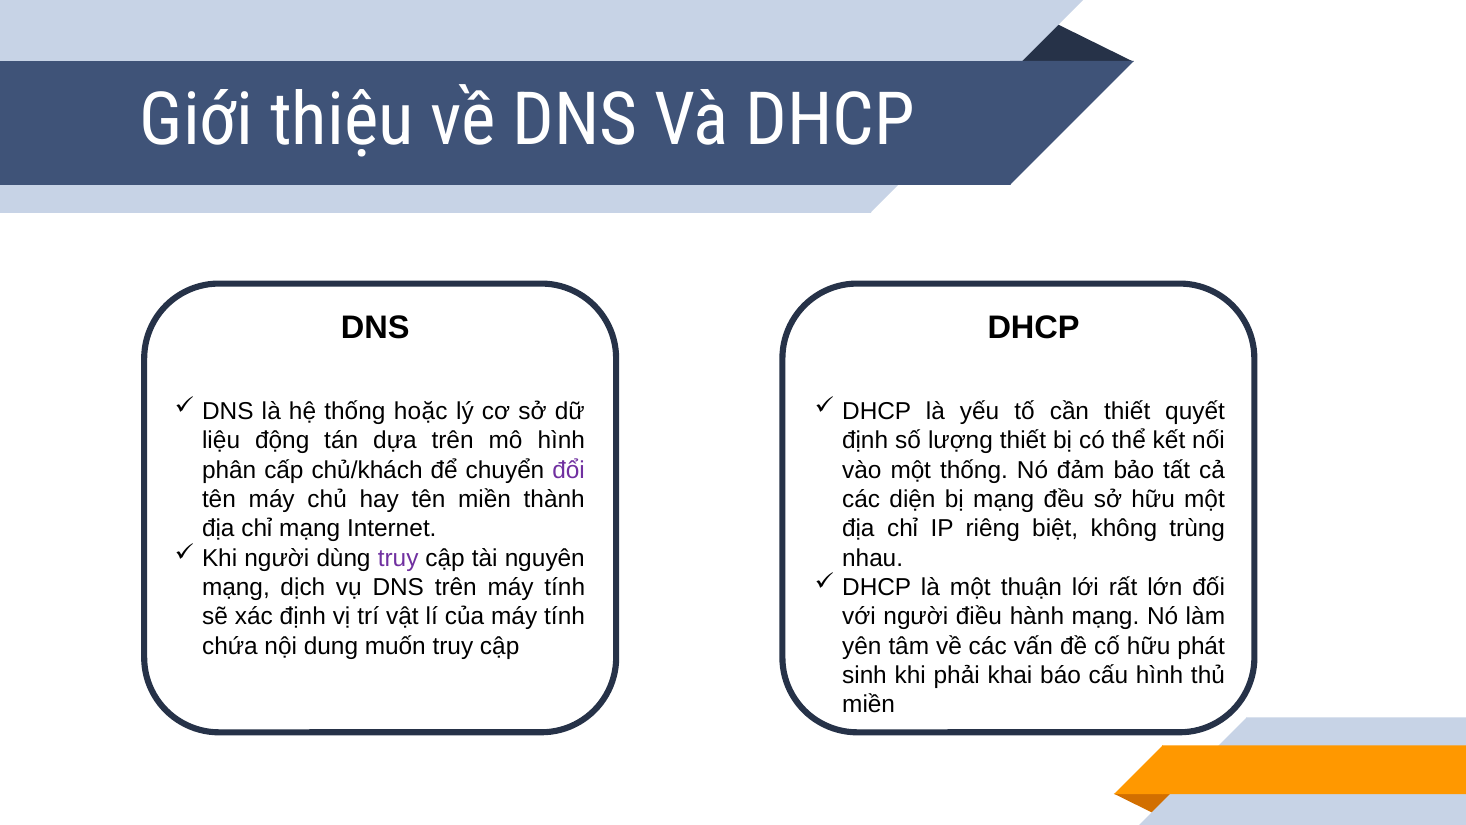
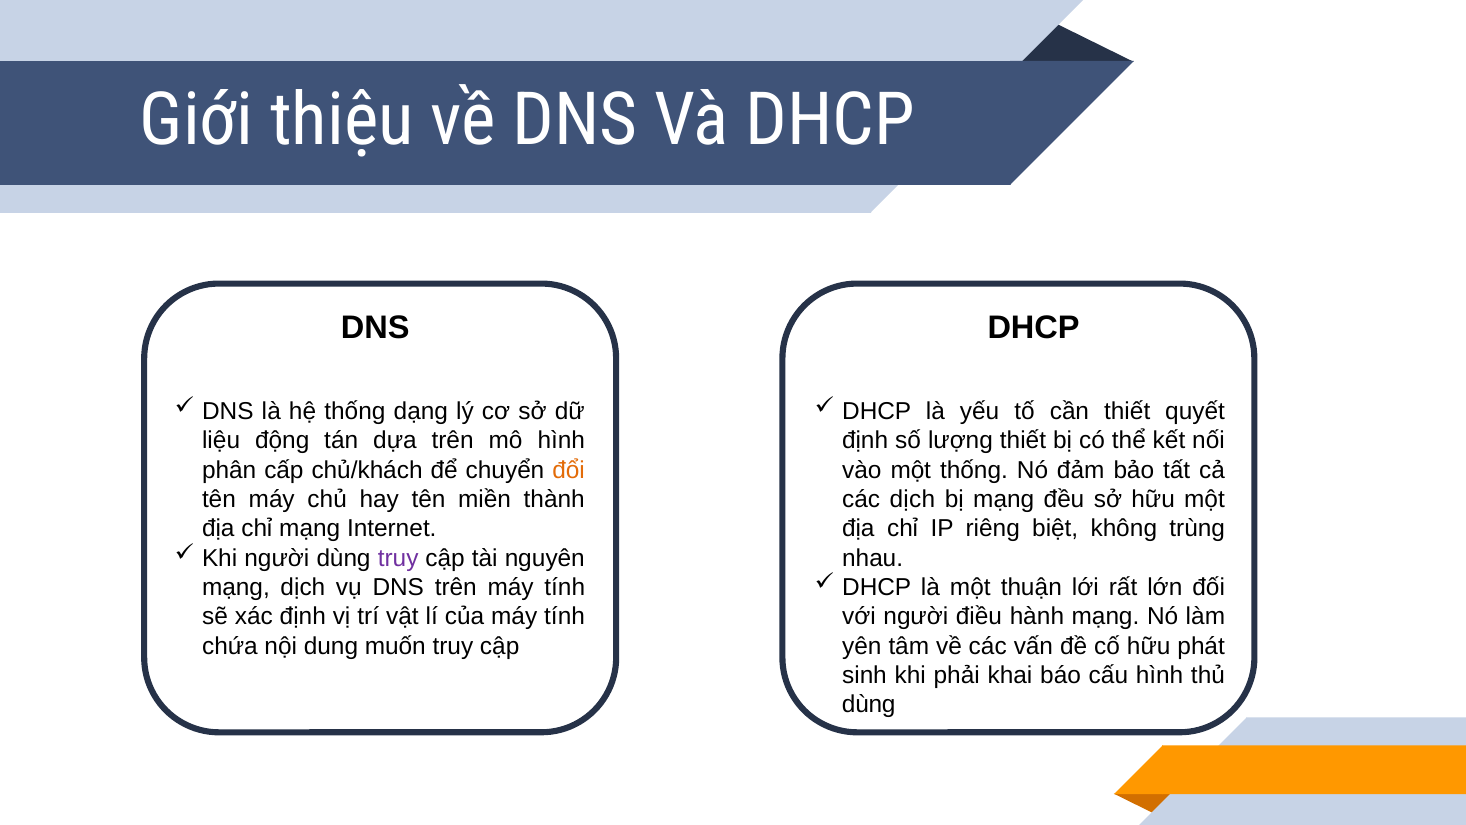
hoặc: hoặc -> dạng
đổi colour: purple -> orange
các diện: diện -> dịch
miền at (869, 705): miền -> dùng
